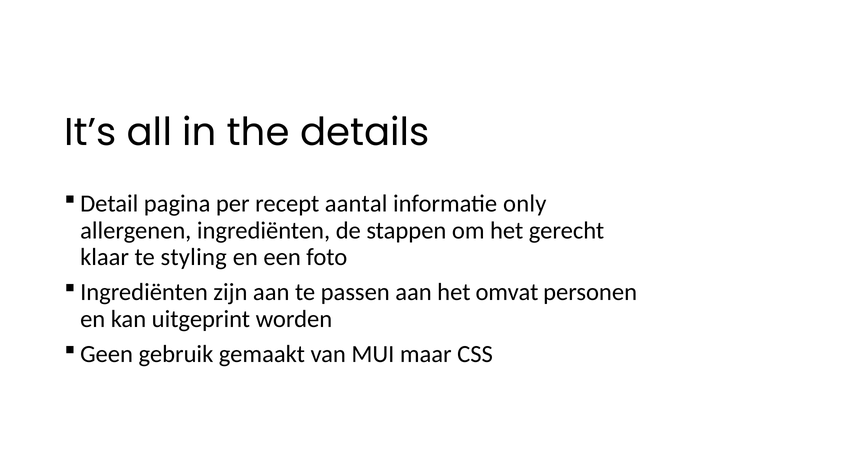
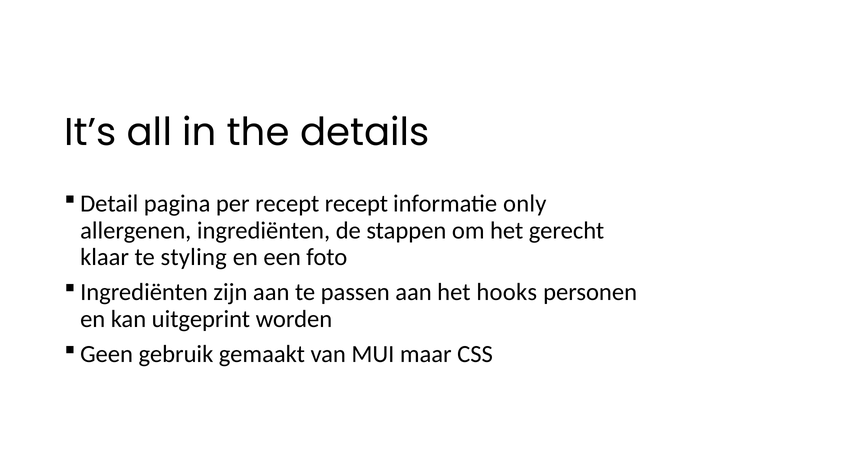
recept aantal: aantal -> recept
omvat: omvat -> hooks
